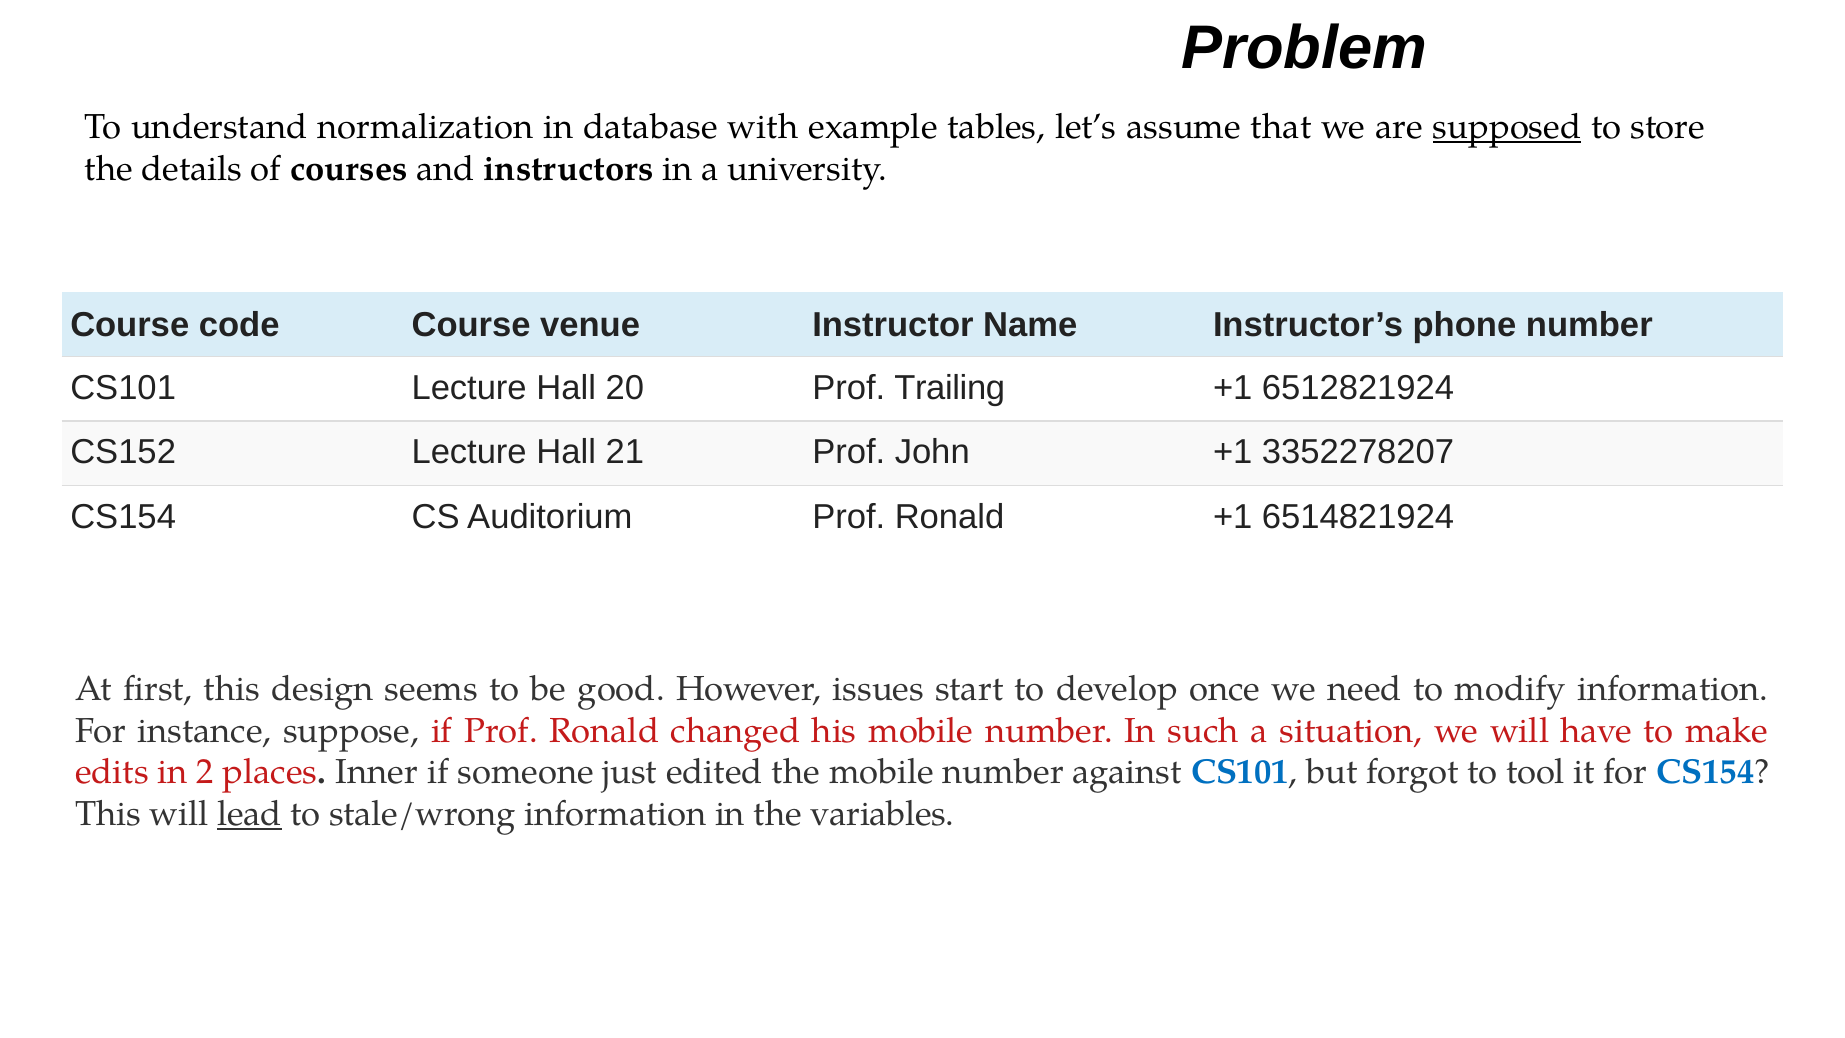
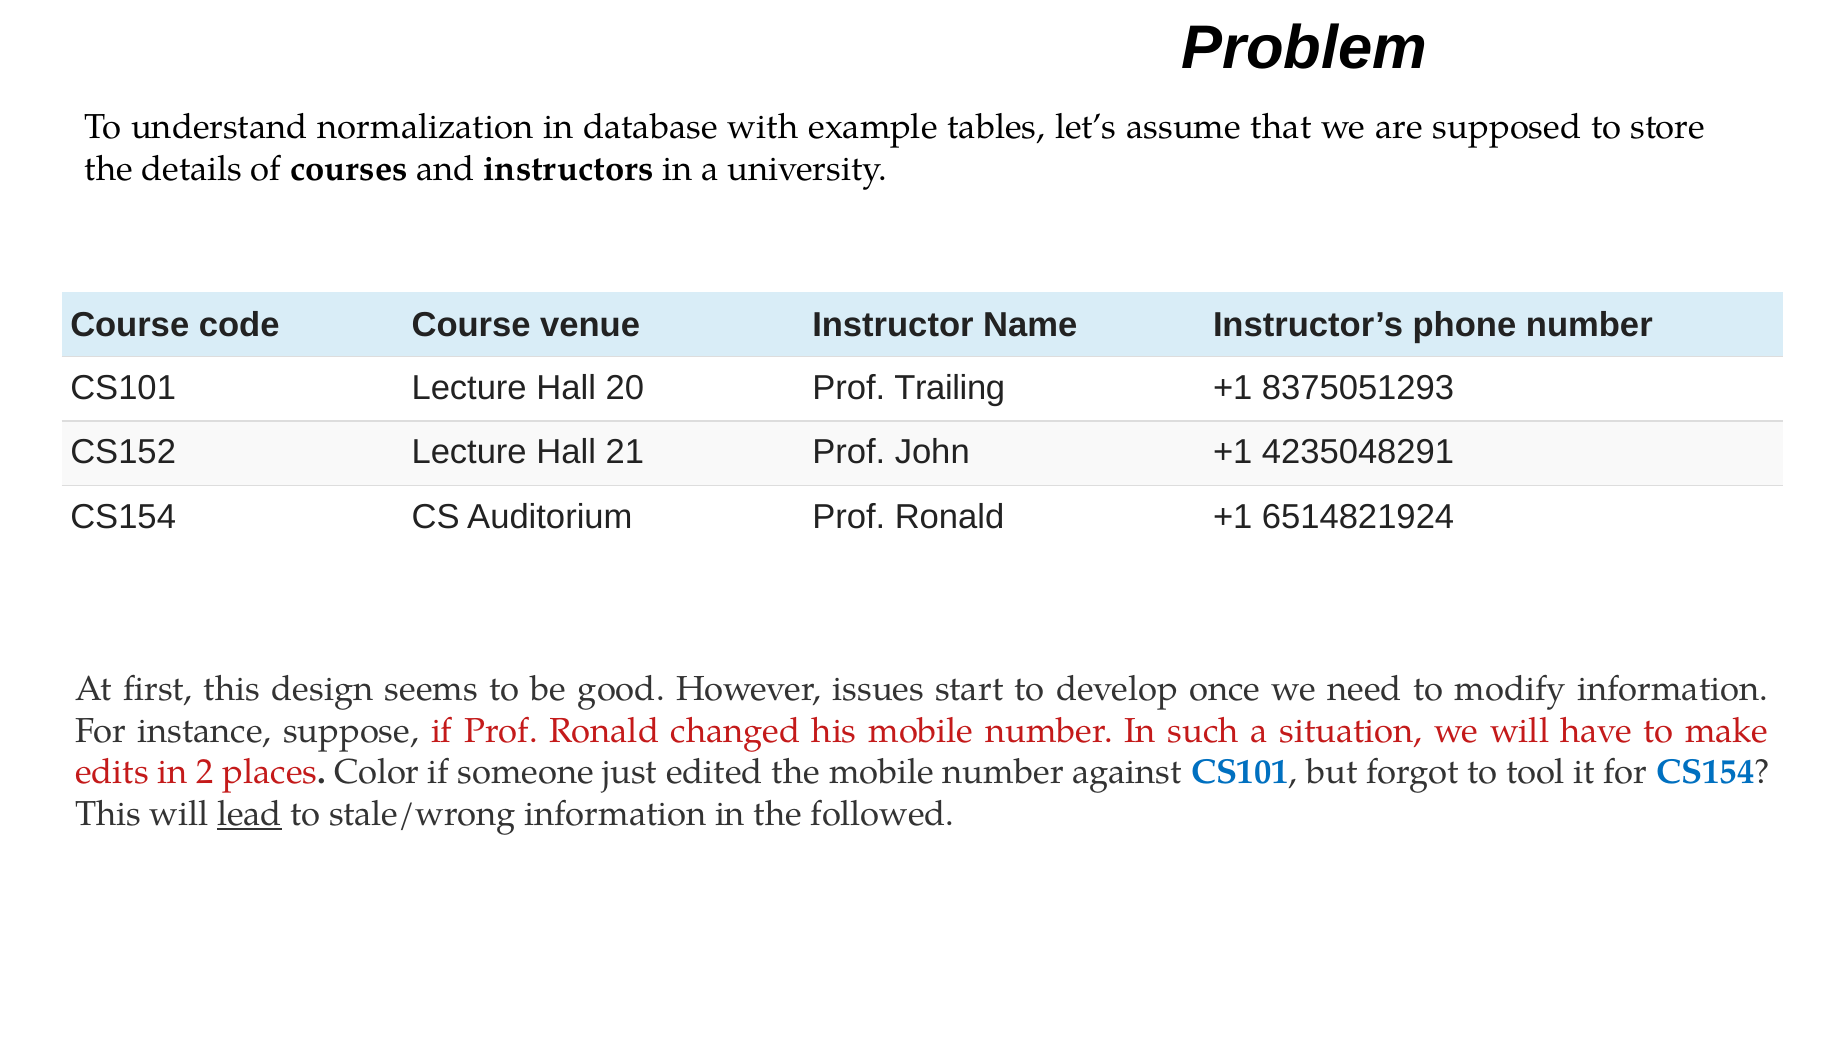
supposed underline: present -> none
6512821924: 6512821924 -> 8375051293
3352278207: 3352278207 -> 4235048291
Inner: Inner -> Color
variables: variables -> followed
